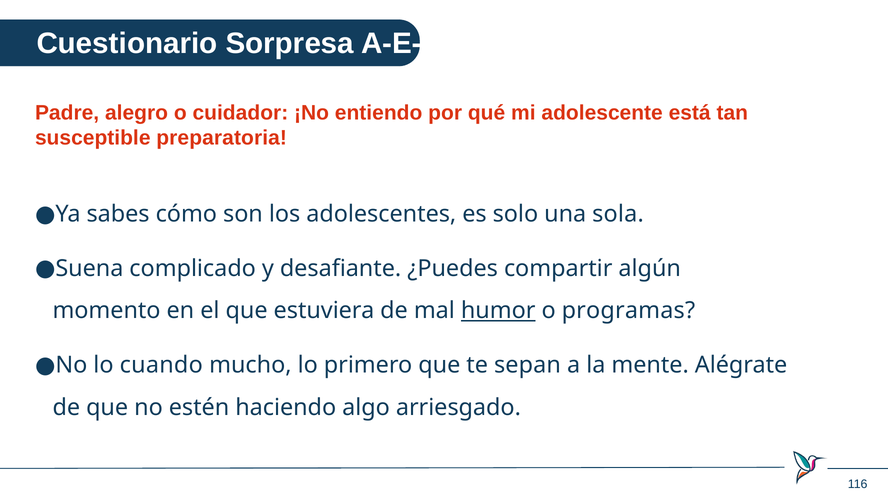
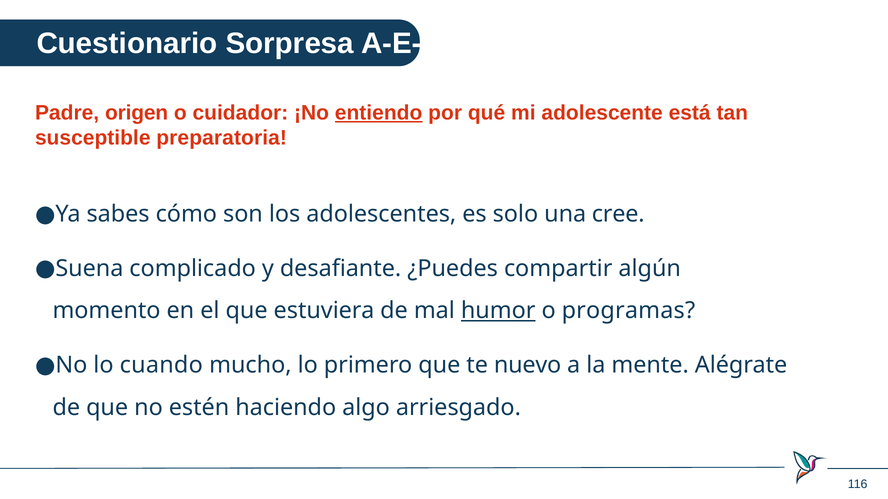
alegro: alegro -> origen
entiendo underline: none -> present
sola: sola -> cree
sepan: sepan -> nuevo
